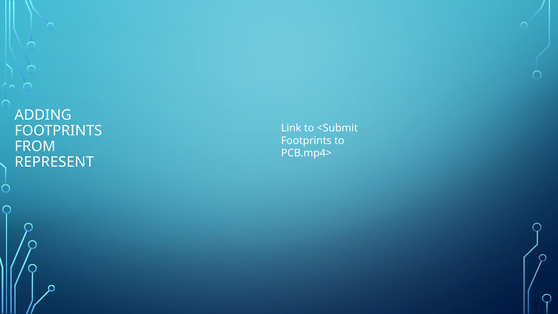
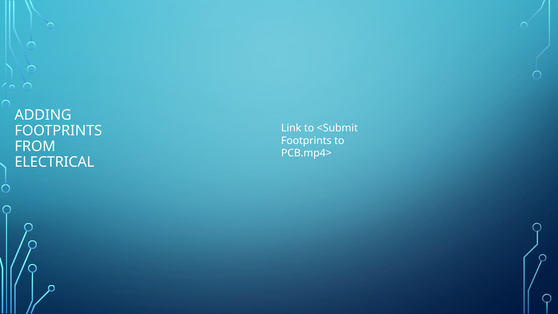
REPRESENT: REPRESENT -> ELECTRICAL
